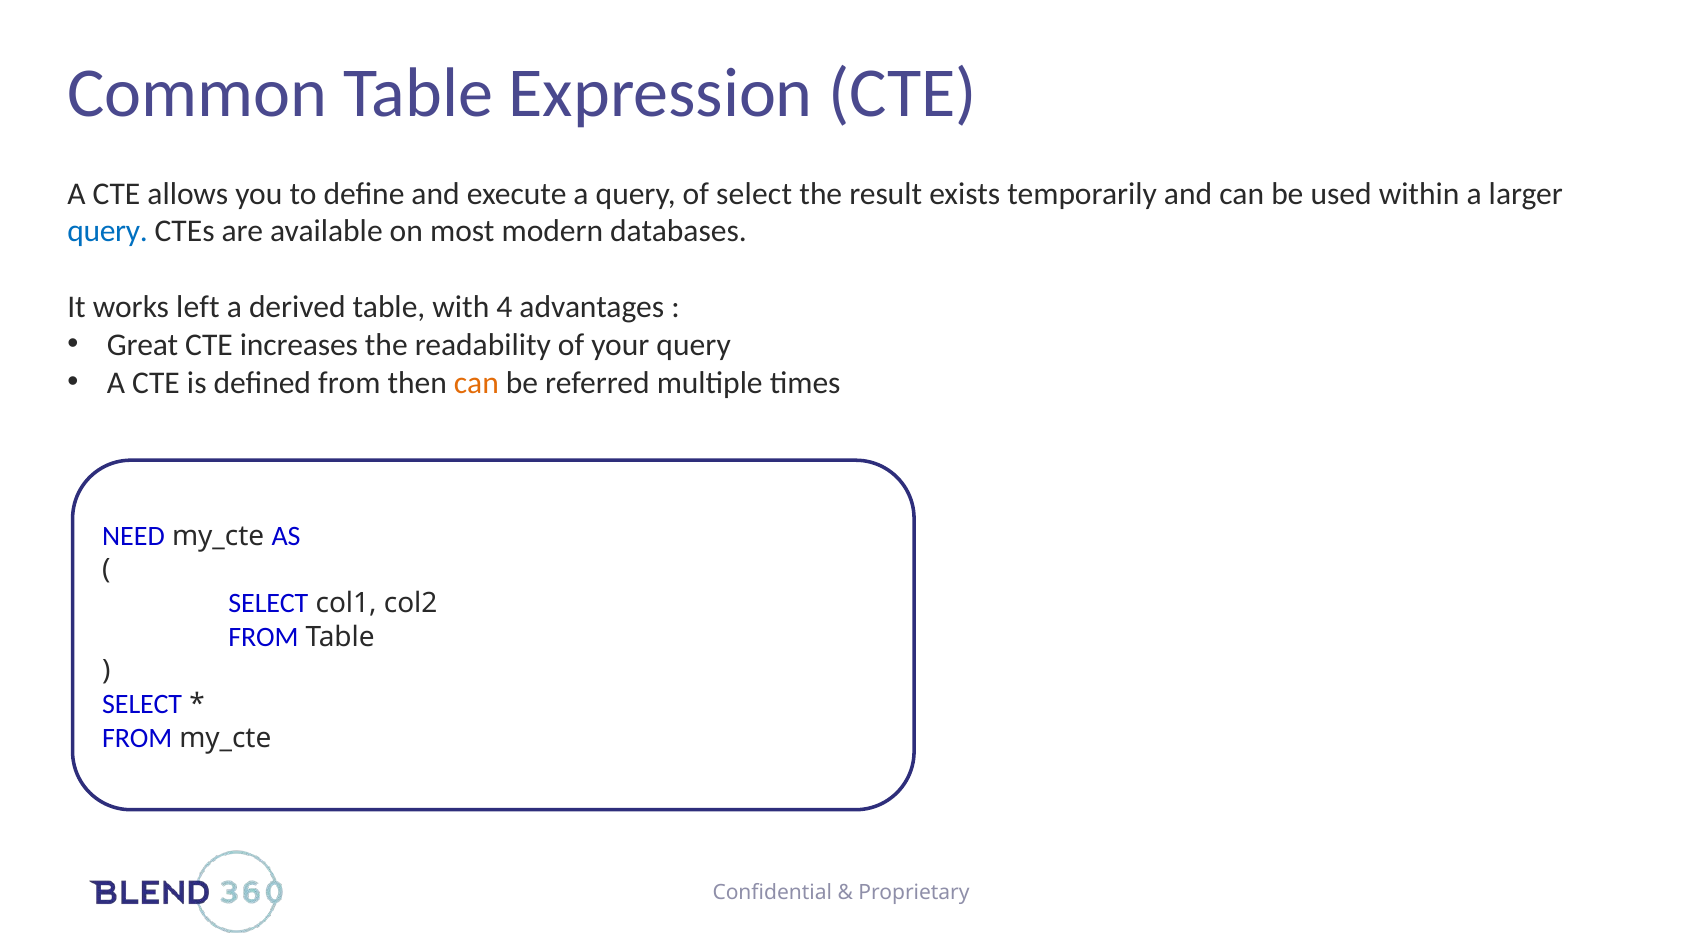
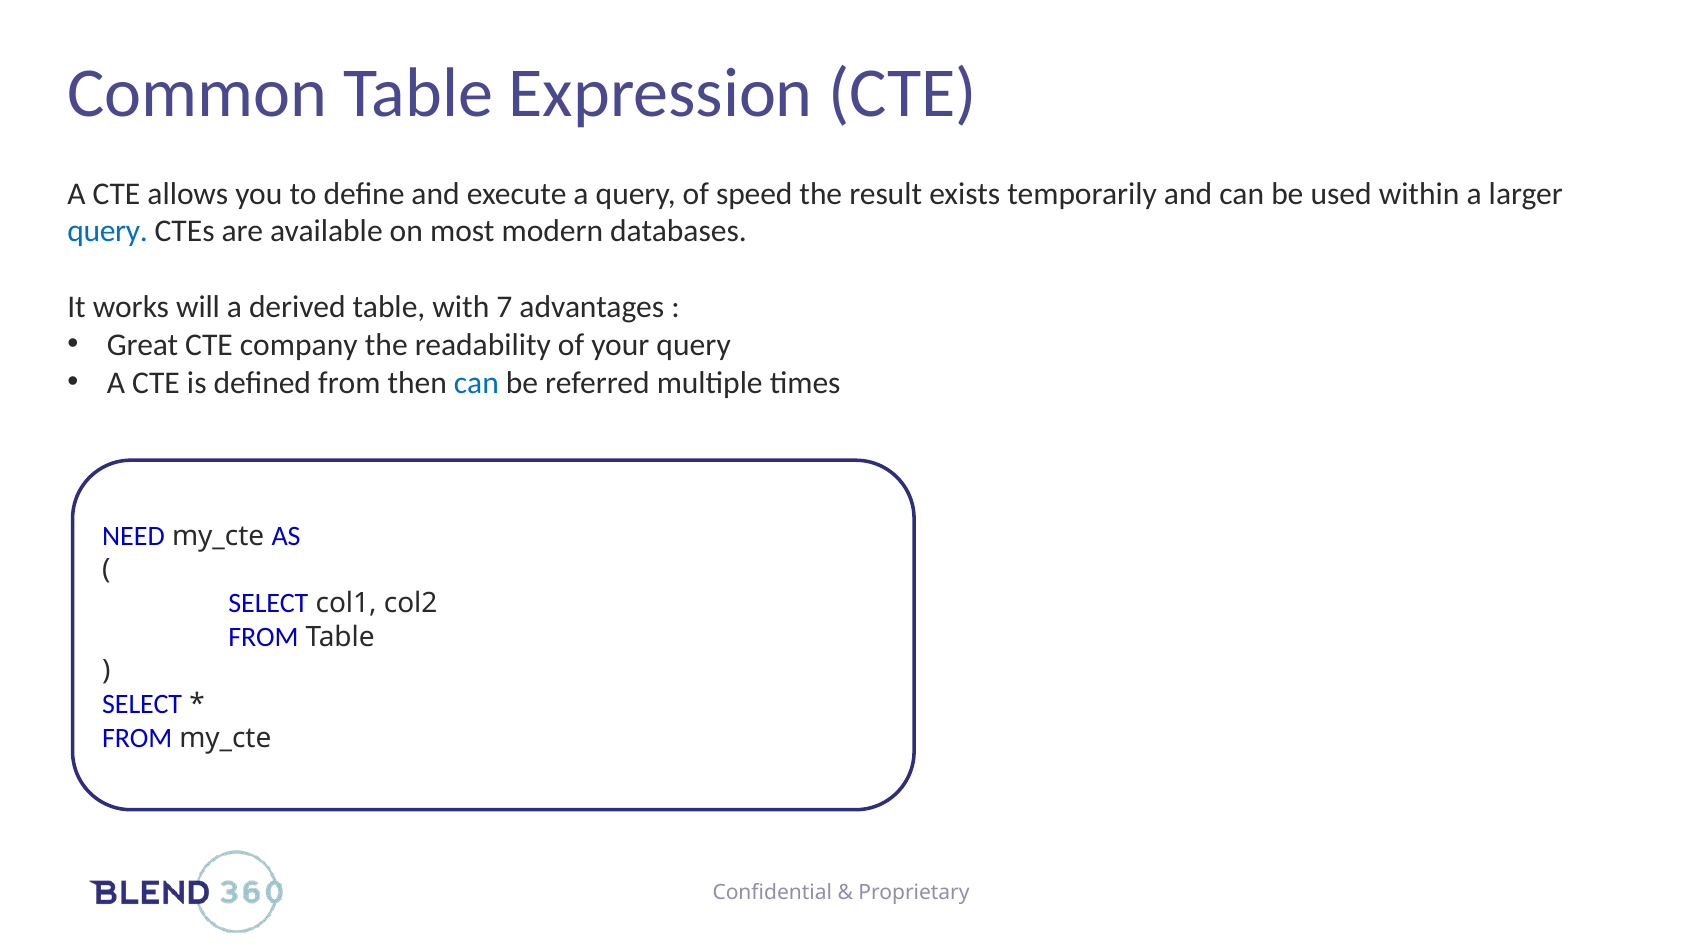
of select: select -> speed
left: left -> will
4: 4 -> 7
increases: increases -> company
can at (476, 383) colour: orange -> blue
